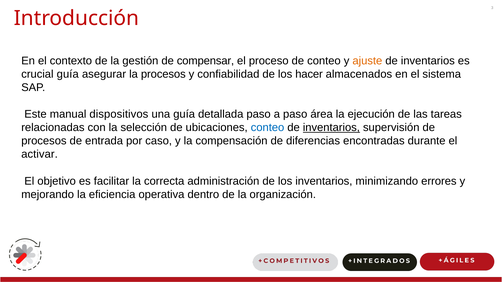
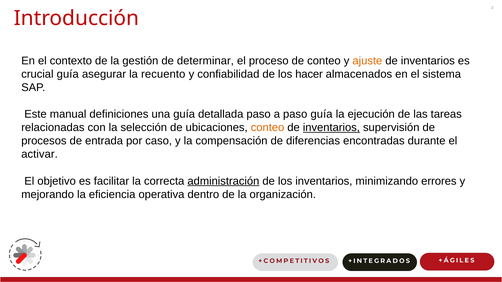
compensar: compensar -> determinar
la procesos: procesos -> recuento
dispositivos: dispositivos -> definiciones
paso área: área -> guía
conteo at (268, 128) colour: blue -> orange
administración underline: none -> present
